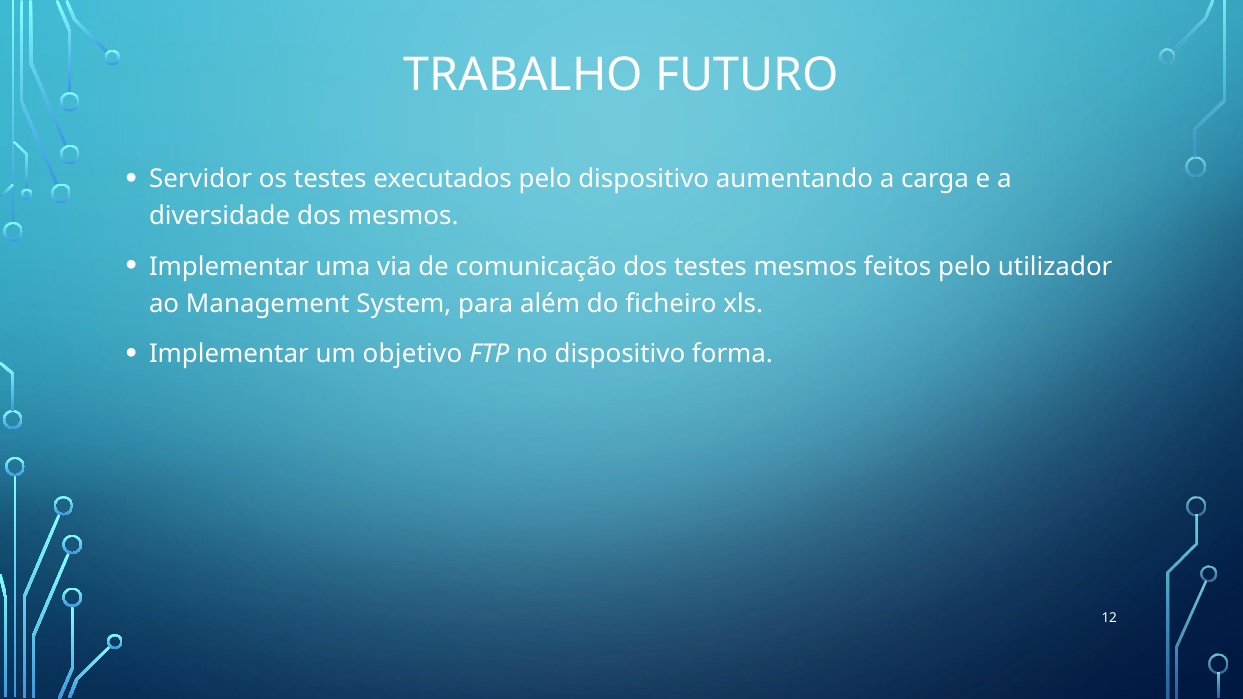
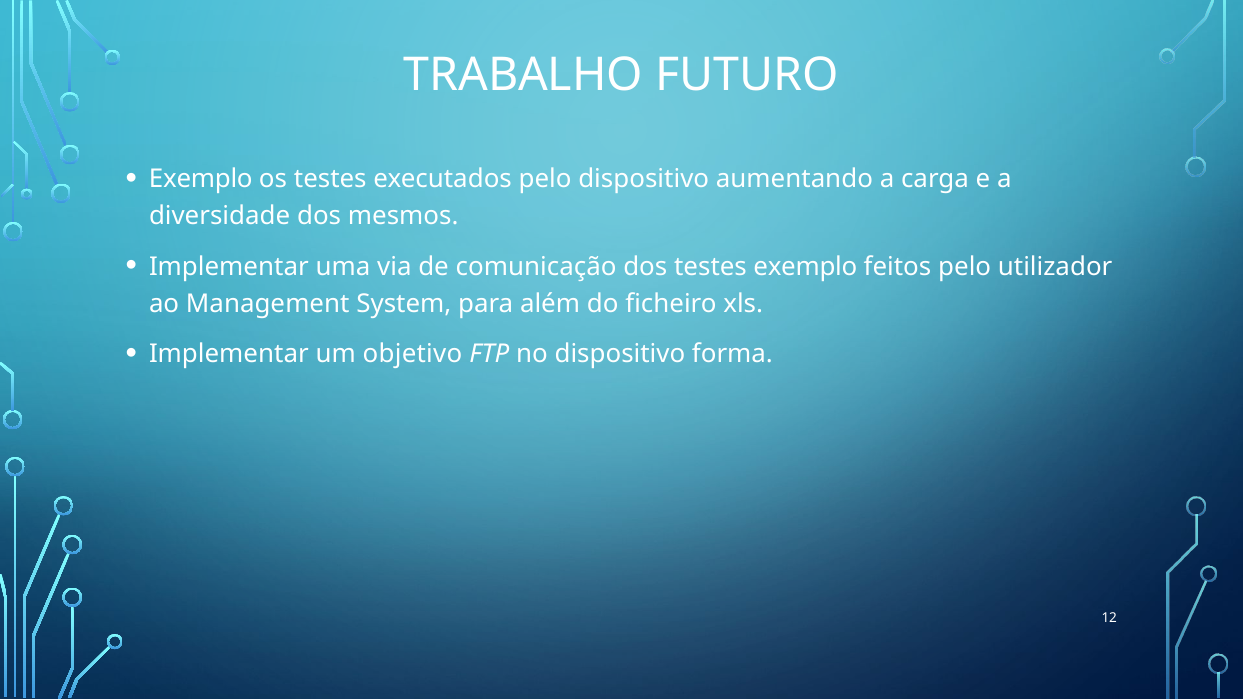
Servidor at (201, 179): Servidor -> Exemplo
testes mesmos: mesmos -> exemplo
